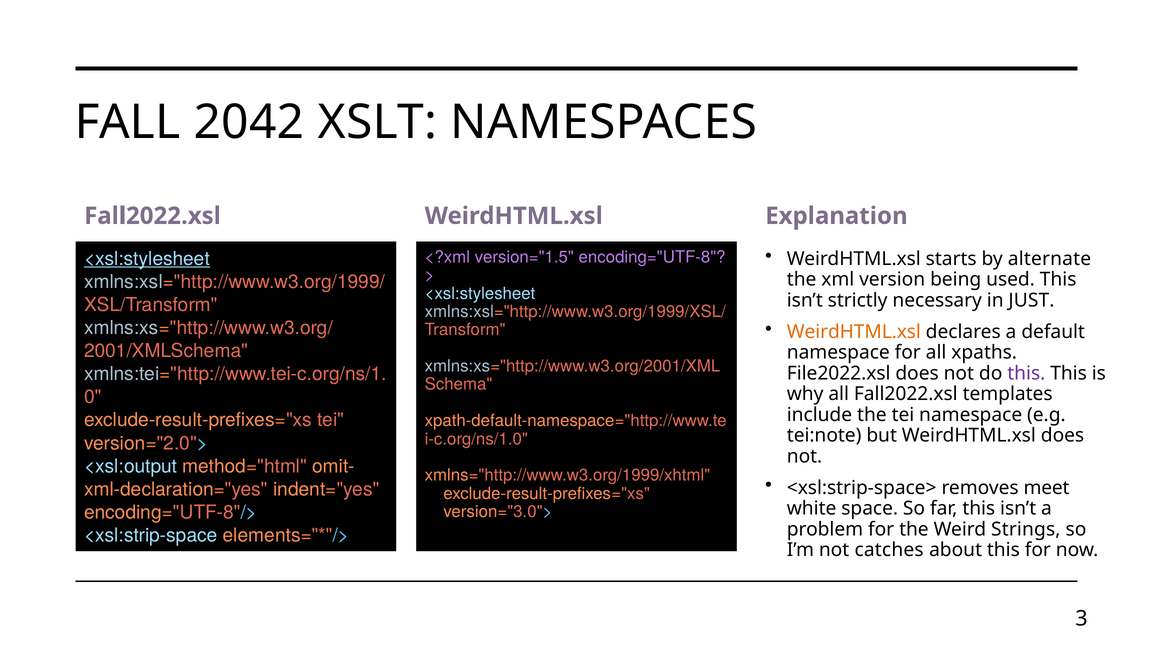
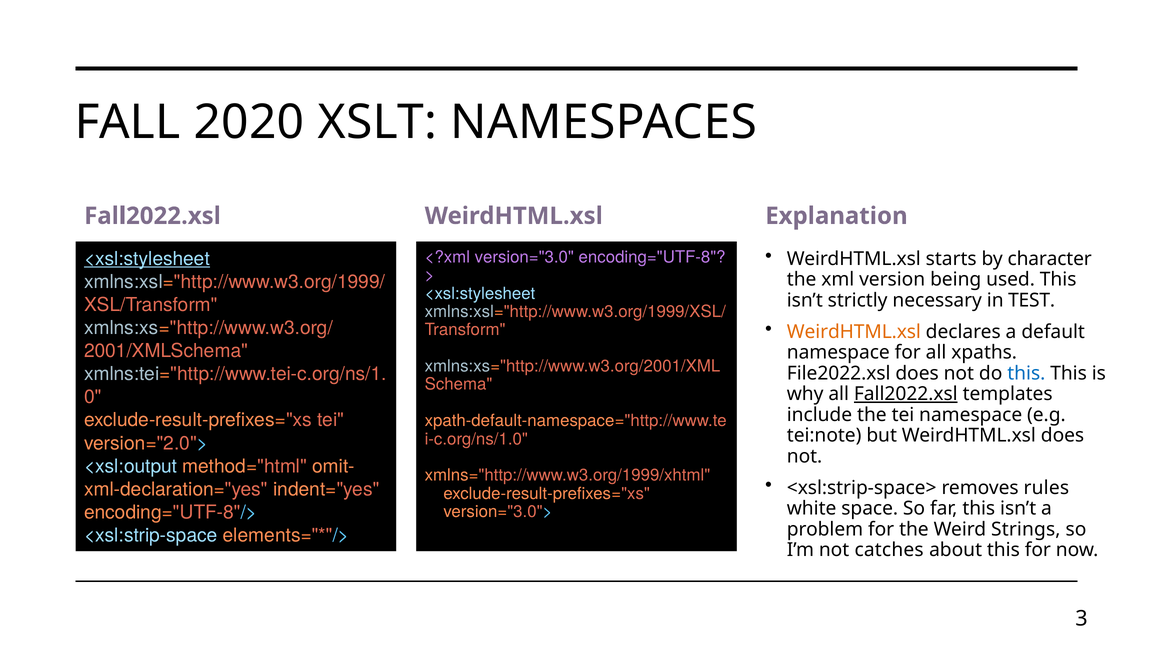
2042: 2042 -> 2020
alternate: alternate -> character
version="1.5: version="1.5 -> version="3.0
JUST: JUST -> TEST
this at (1026, 373) colour: purple -> blue
Fall2022.xsl at (906, 394) underline: none -> present
meet: meet -> rules
